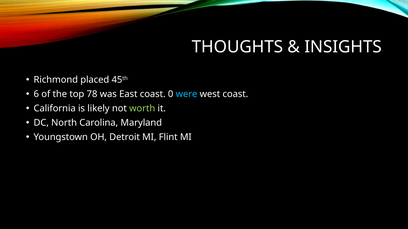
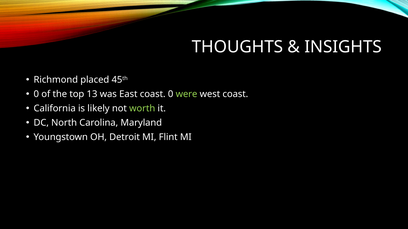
6 at (36, 94): 6 -> 0
78: 78 -> 13
were colour: light blue -> light green
